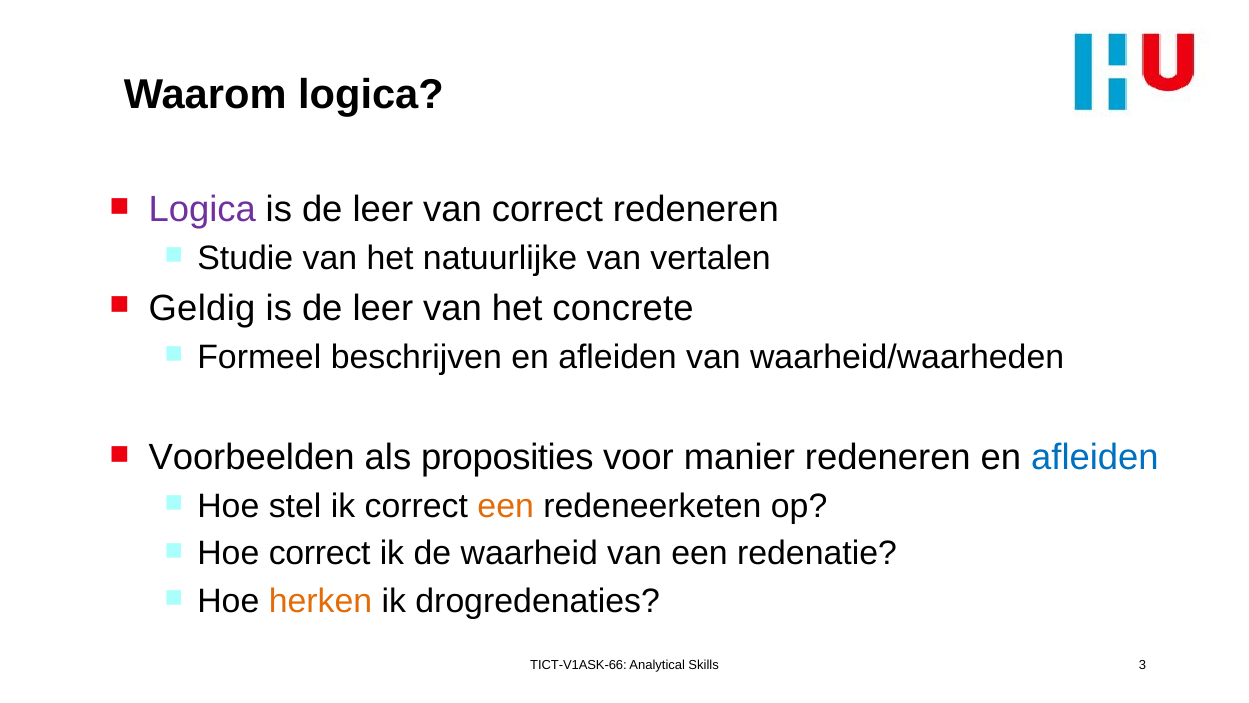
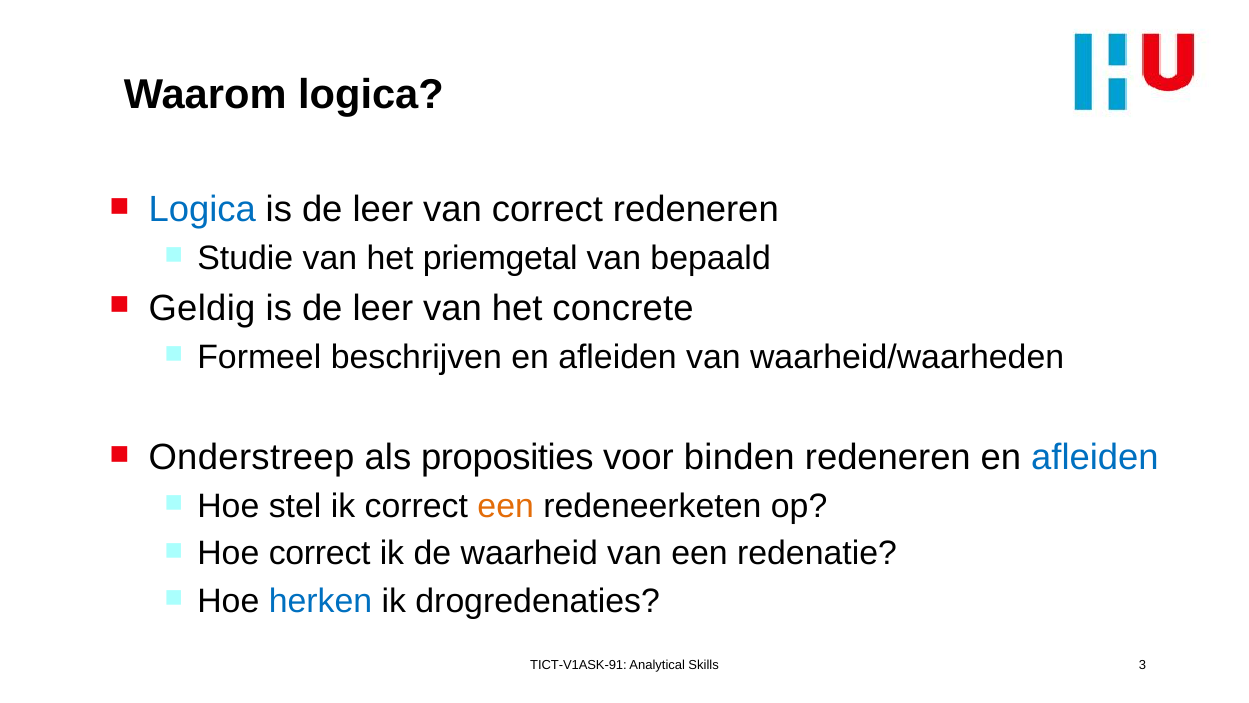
Logica at (202, 210) colour: purple -> blue
natuurlijke: natuurlijke -> priemgetal
vertalen: vertalen -> bepaald
Voorbeelden: Voorbeelden -> Onderstreep
manier: manier -> binden
herken colour: orange -> blue
TICT-V1ASK-66: TICT-V1ASK-66 -> TICT-V1ASK-91
